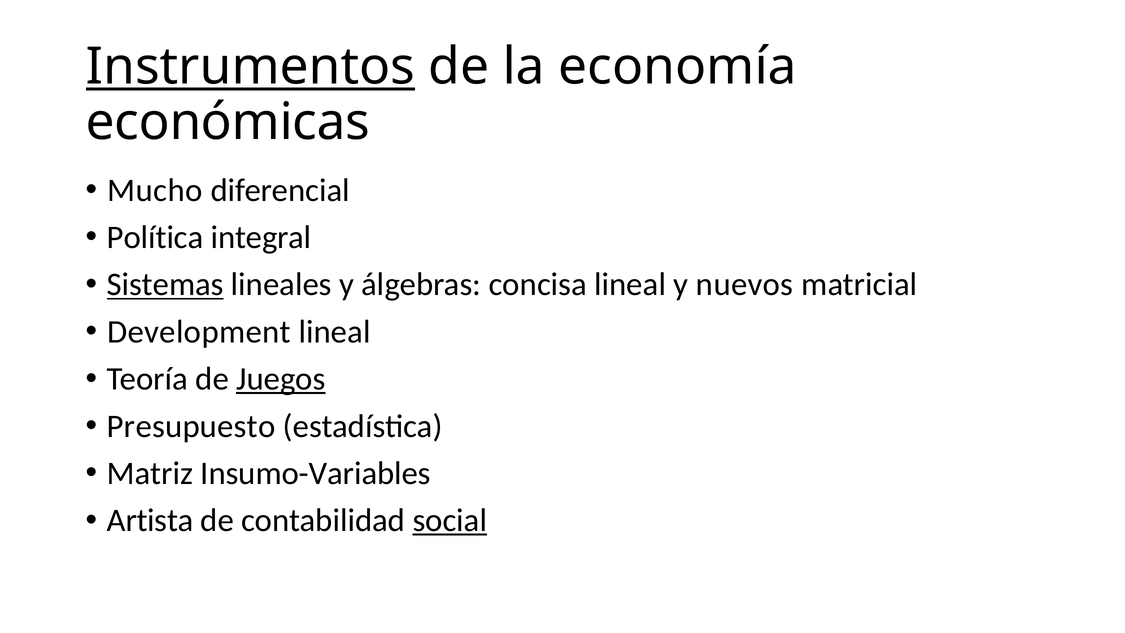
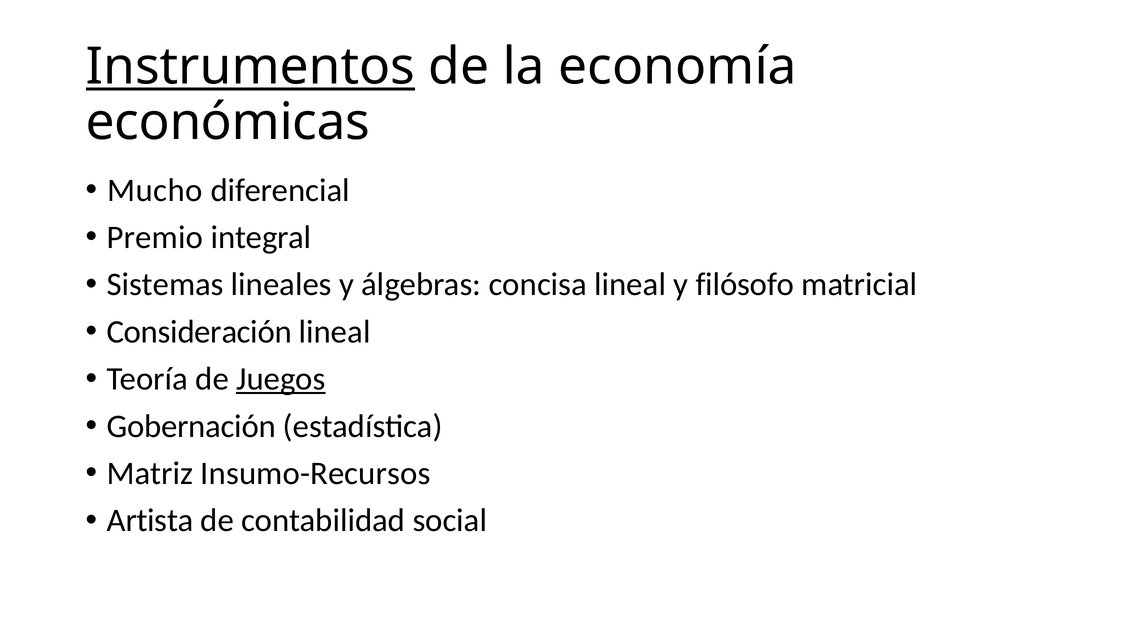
Política: Política -> Premio
Sistemas underline: present -> none
nuevos: nuevos -> filósofo
Development: Development -> Consideración
Presupuesto: Presupuesto -> Gobernación
Insumo-Variables: Insumo-Variables -> Insumo-Recursos
social underline: present -> none
